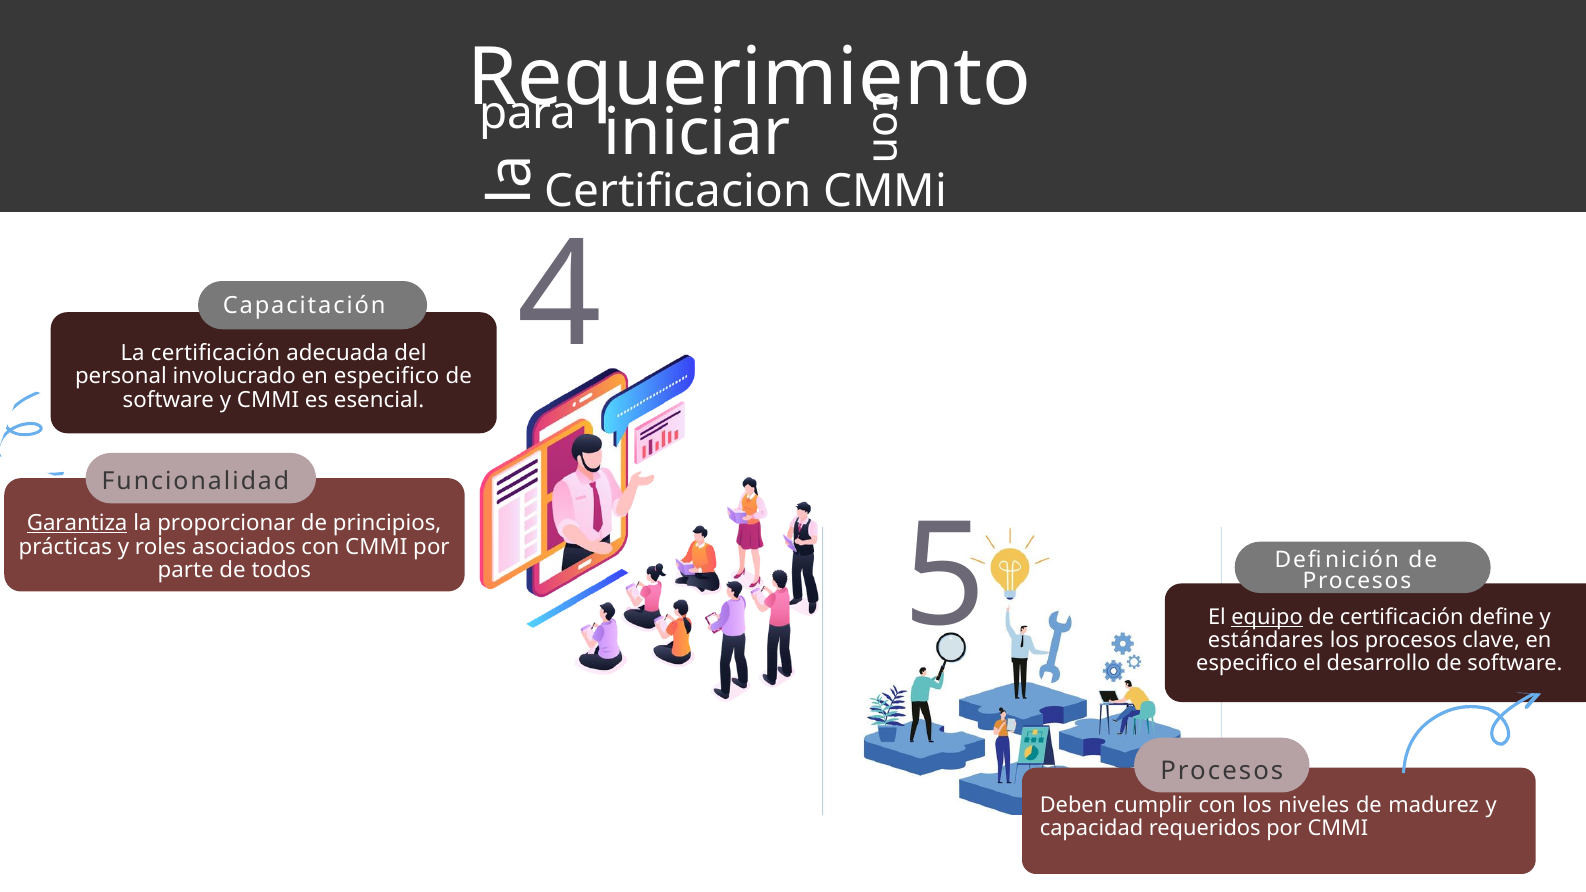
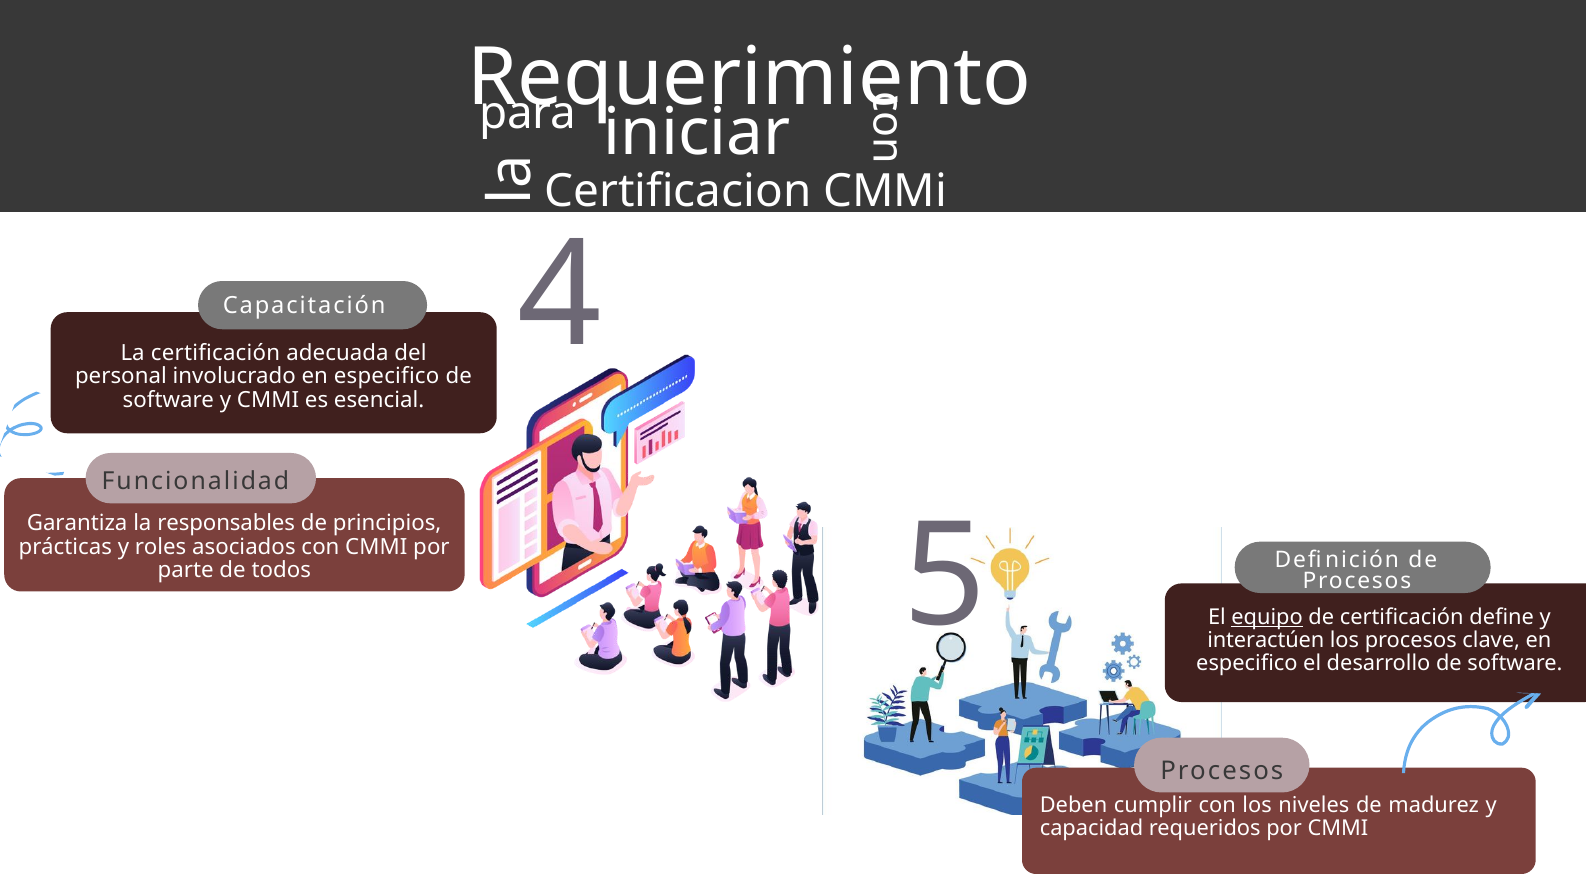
Garantiza underline: present -> none
proporcionar: proporcionar -> responsables
estándares: estándares -> interactúen
